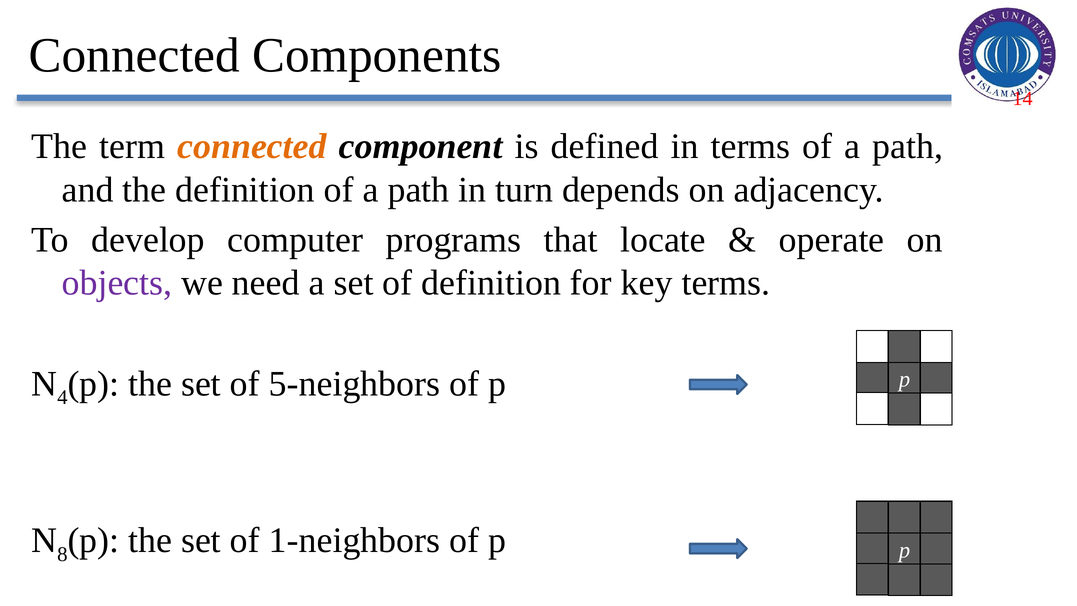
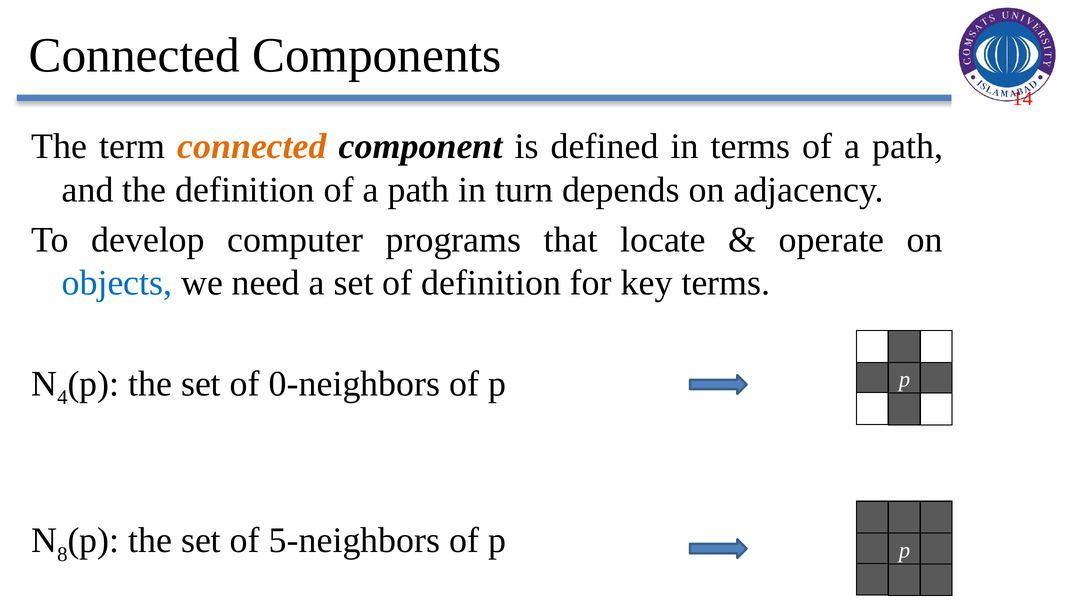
objects colour: purple -> blue
5-neighbors: 5-neighbors -> 0-neighbors
1-neighbors: 1-neighbors -> 5-neighbors
